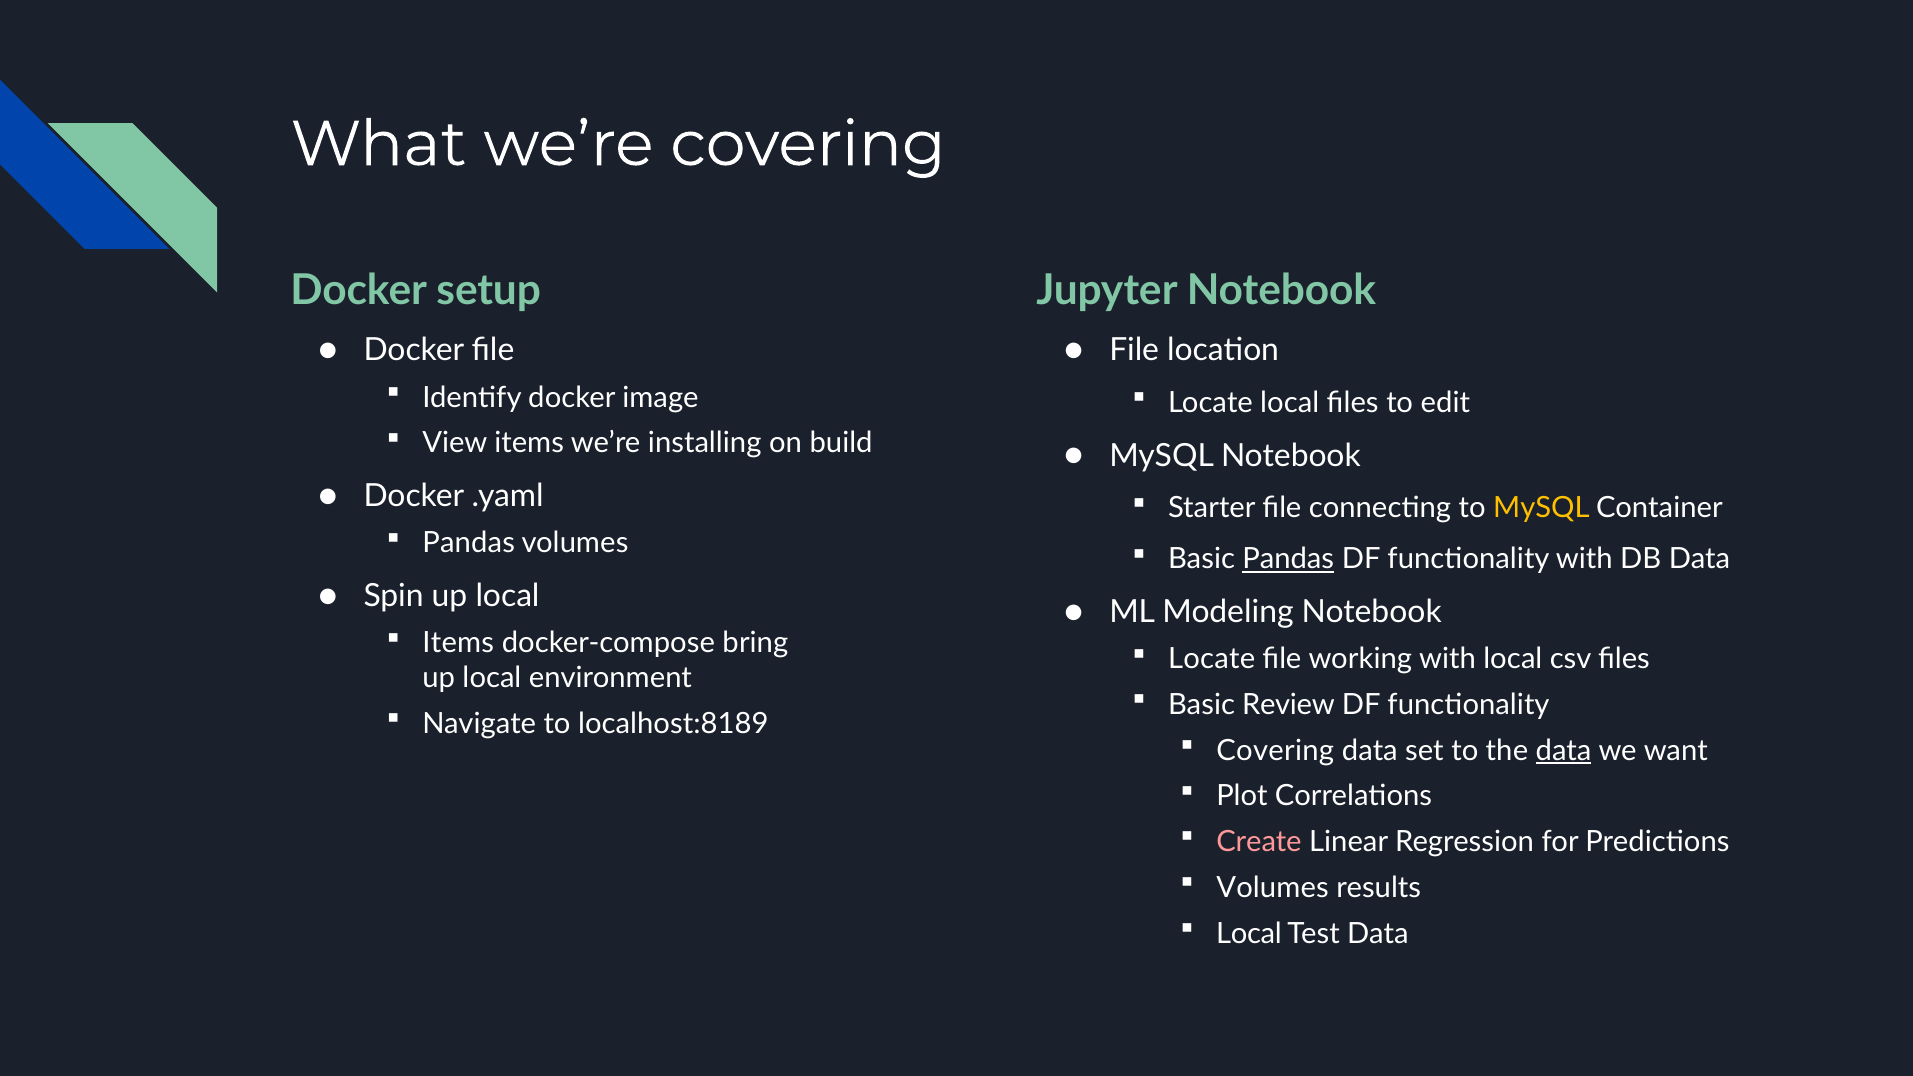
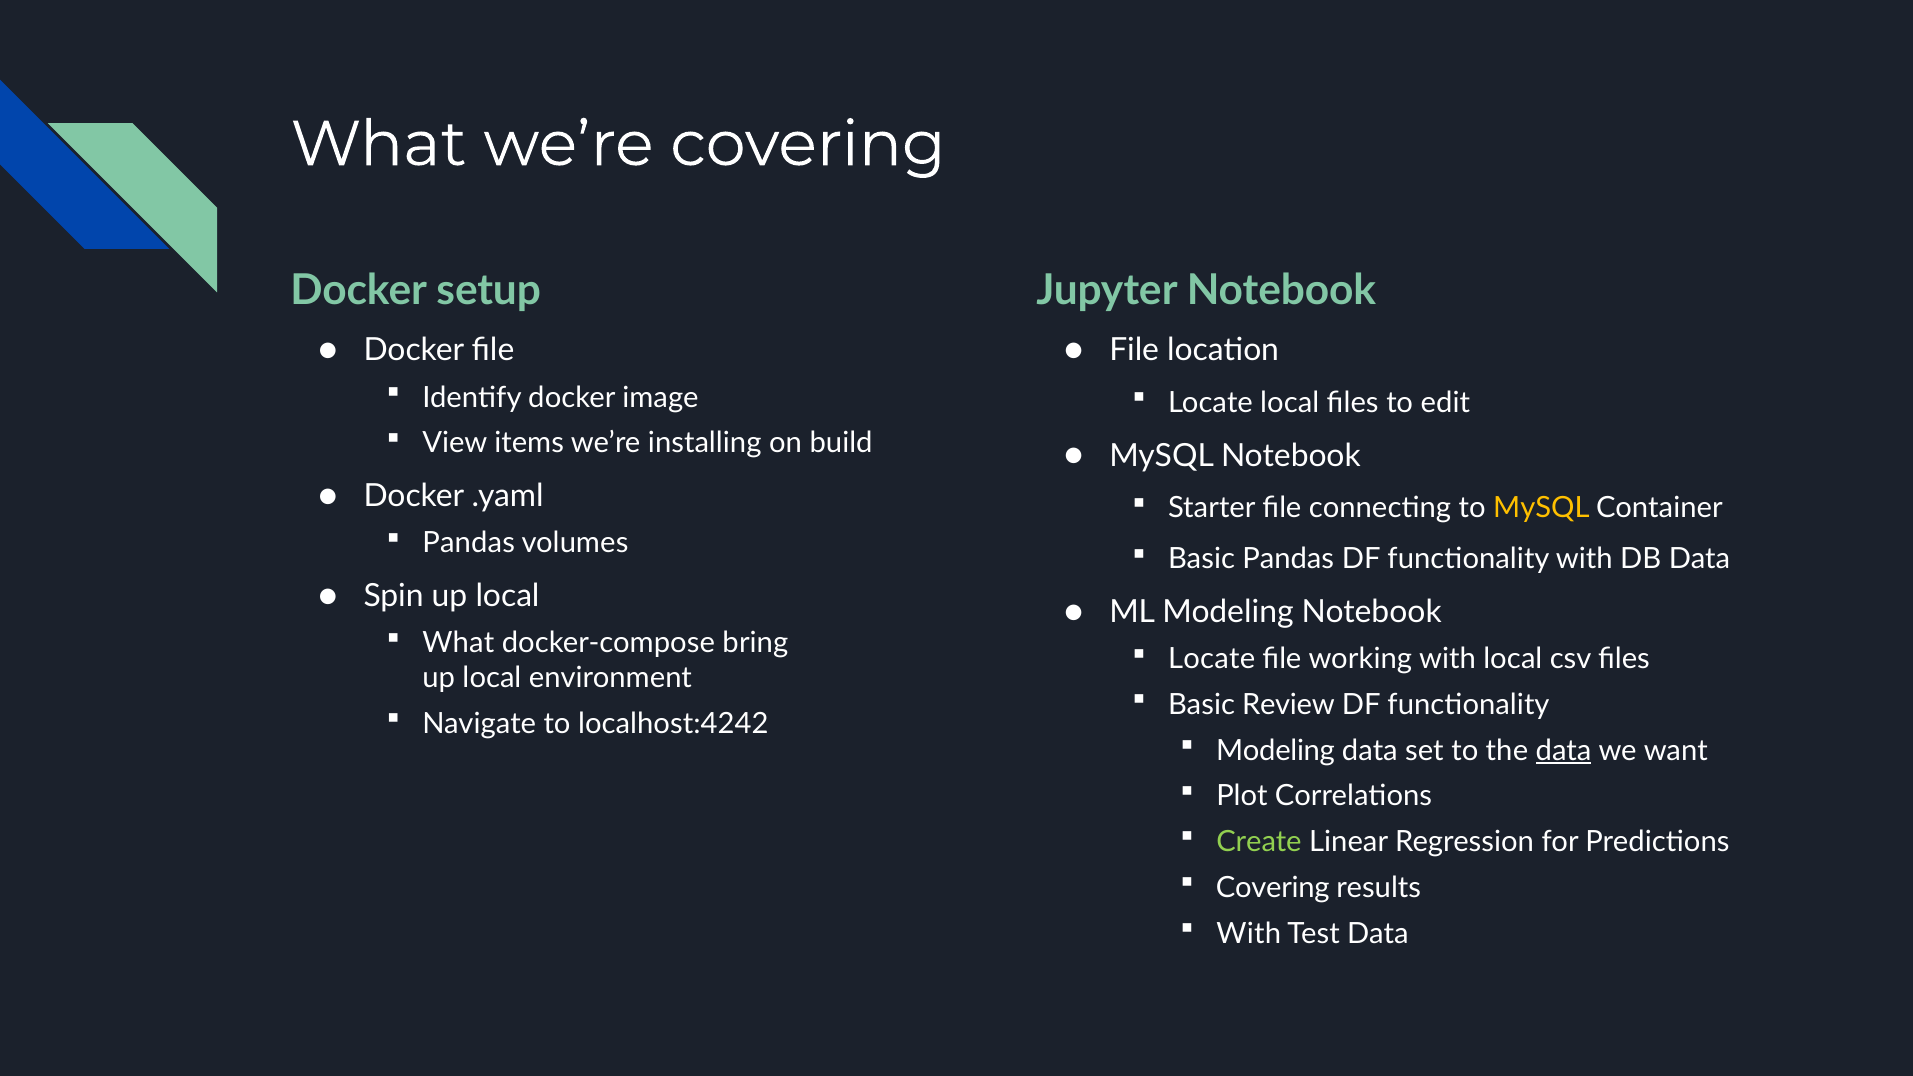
Pandas at (1288, 559) underline: present -> none
Items at (458, 643): Items -> What
localhost:8189: localhost:8189 -> localhost:4242
Covering at (1275, 751): Covering -> Modeling
Create colour: pink -> light green
Volumes at (1273, 888): Volumes -> Covering
Local at (1249, 933): Local -> With
